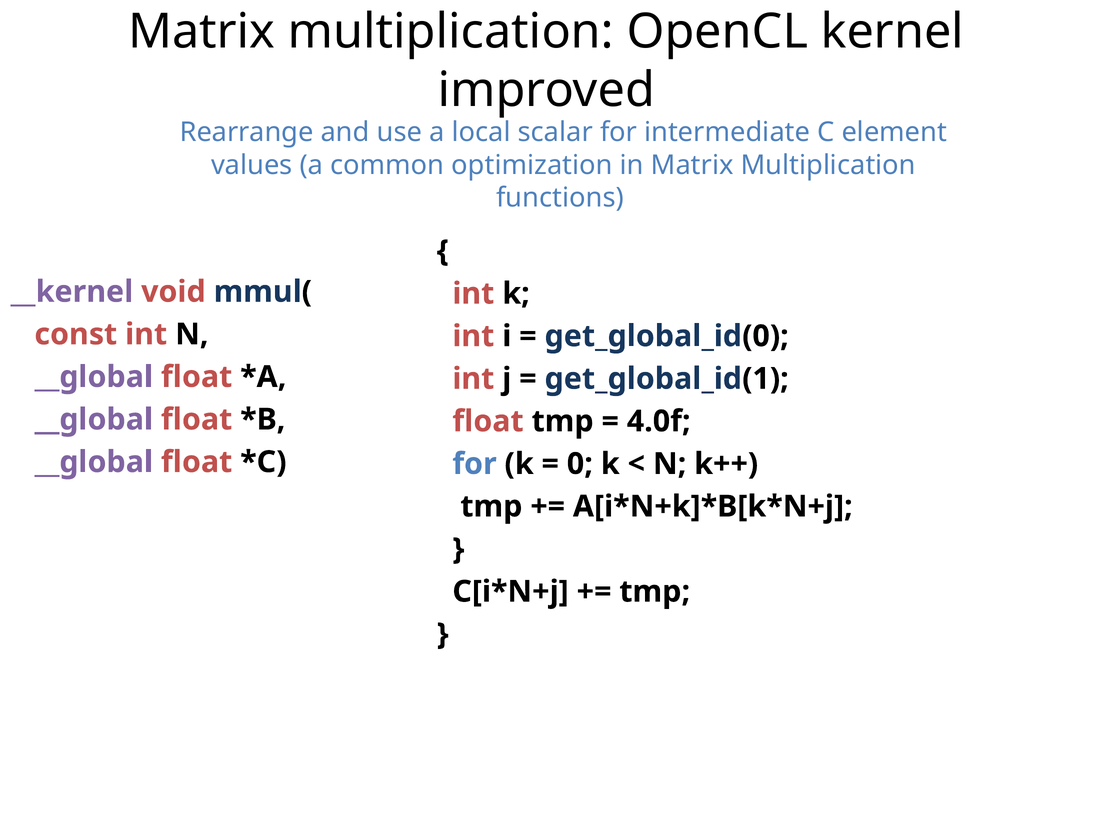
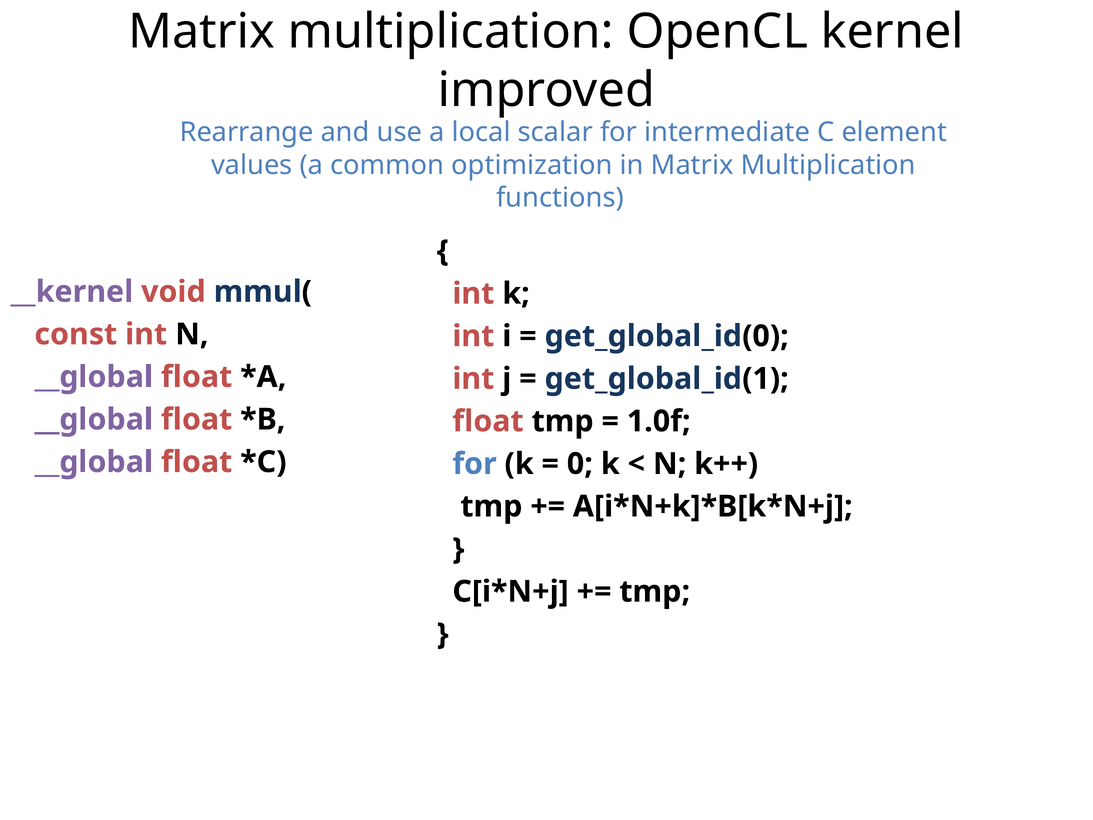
4.0f: 4.0f -> 1.0f
